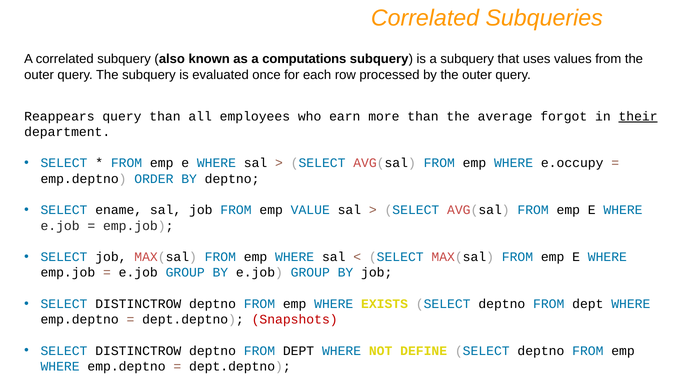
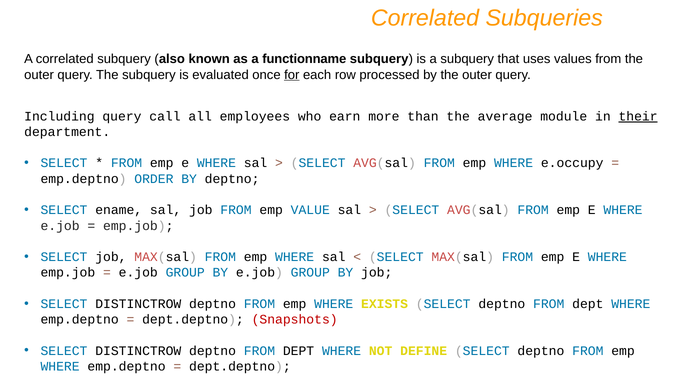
computations: computations -> functionname
for underline: none -> present
Reappears: Reappears -> Including
query than: than -> call
forgot: forgot -> module
